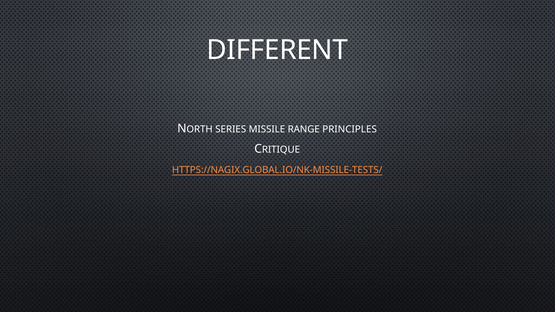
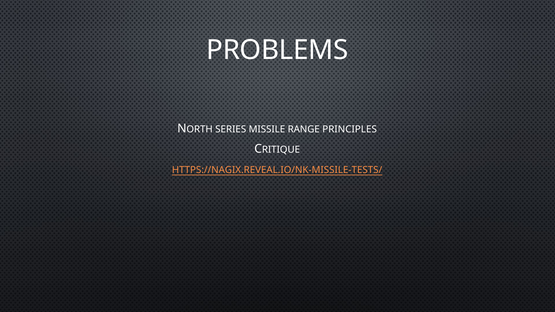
DIFFERENT: DIFFERENT -> PROBLEMS
HTTPS://NAGIX.GLOBAL.IO/NK-MISSILE-TESTS/: HTTPS://NAGIX.GLOBAL.IO/NK-MISSILE-TESTS/ -> HTTPS://NAGIX.REVEAL.IO/NK-MISSILE-TESTS/
